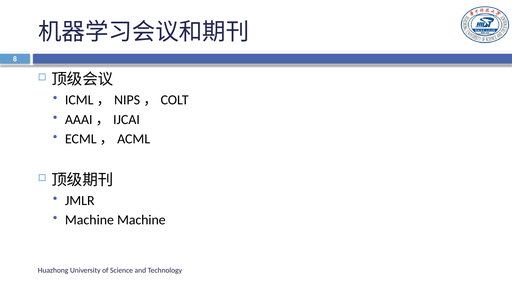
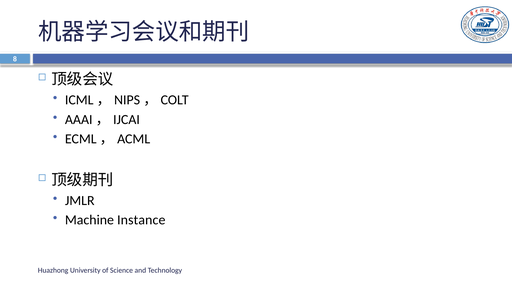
Machine Machine: Machine -> Instance
